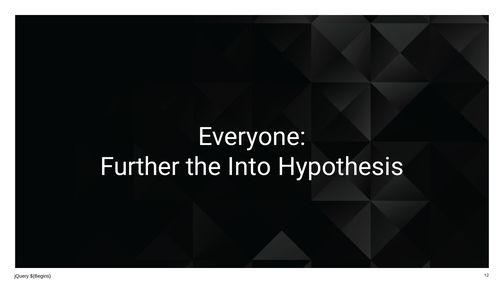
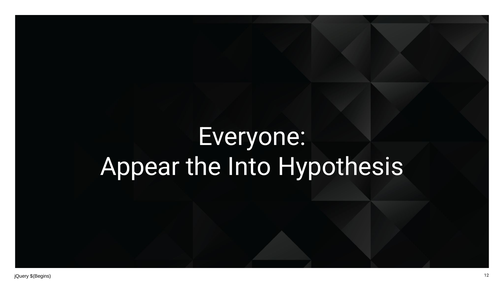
Further: Further -> Appear
